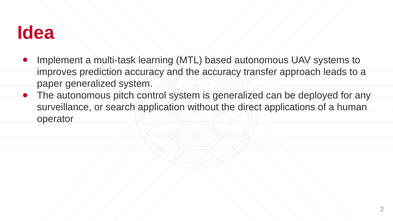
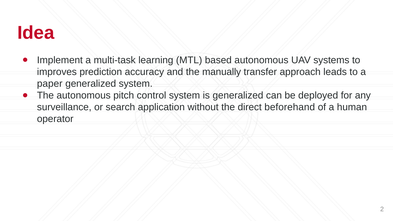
the accuracy: accuracy -> manually
applications: applications -> beforehand
